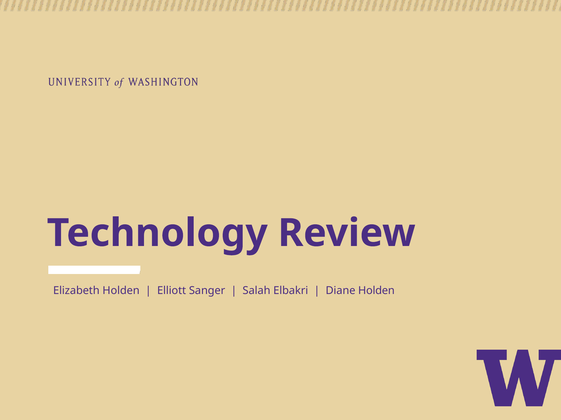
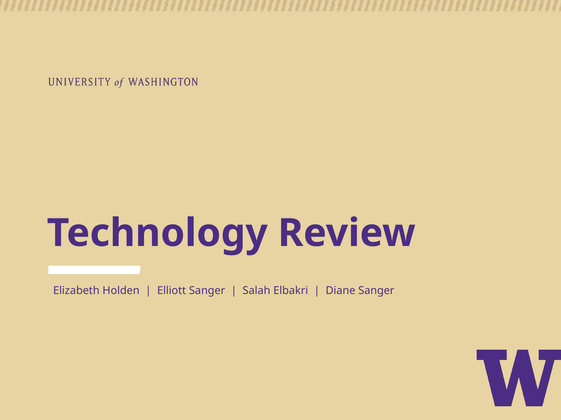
Diane Holden: Holden -> Sanger
